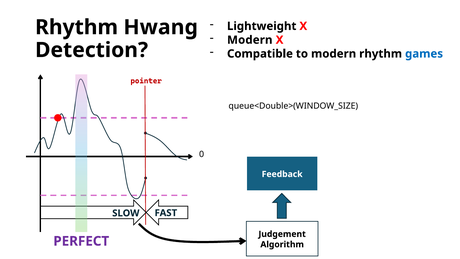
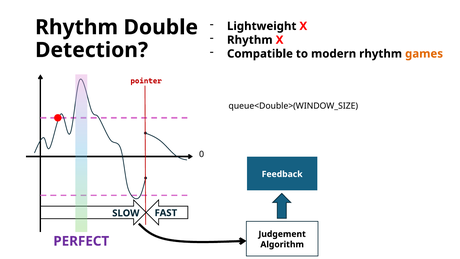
Hwang: Hwang -> Double
Modern at (250, 40): Modern -> Rhythm
games colour: blue -> orange
